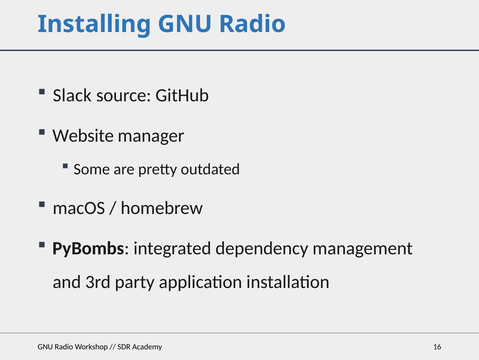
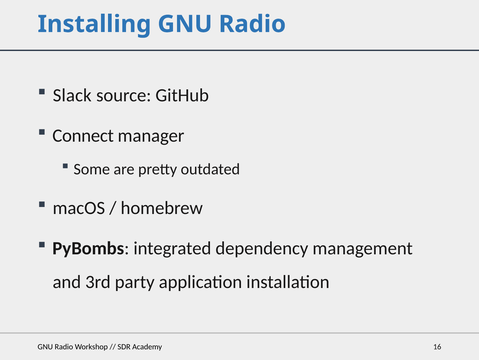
Website: Website -> Connect
